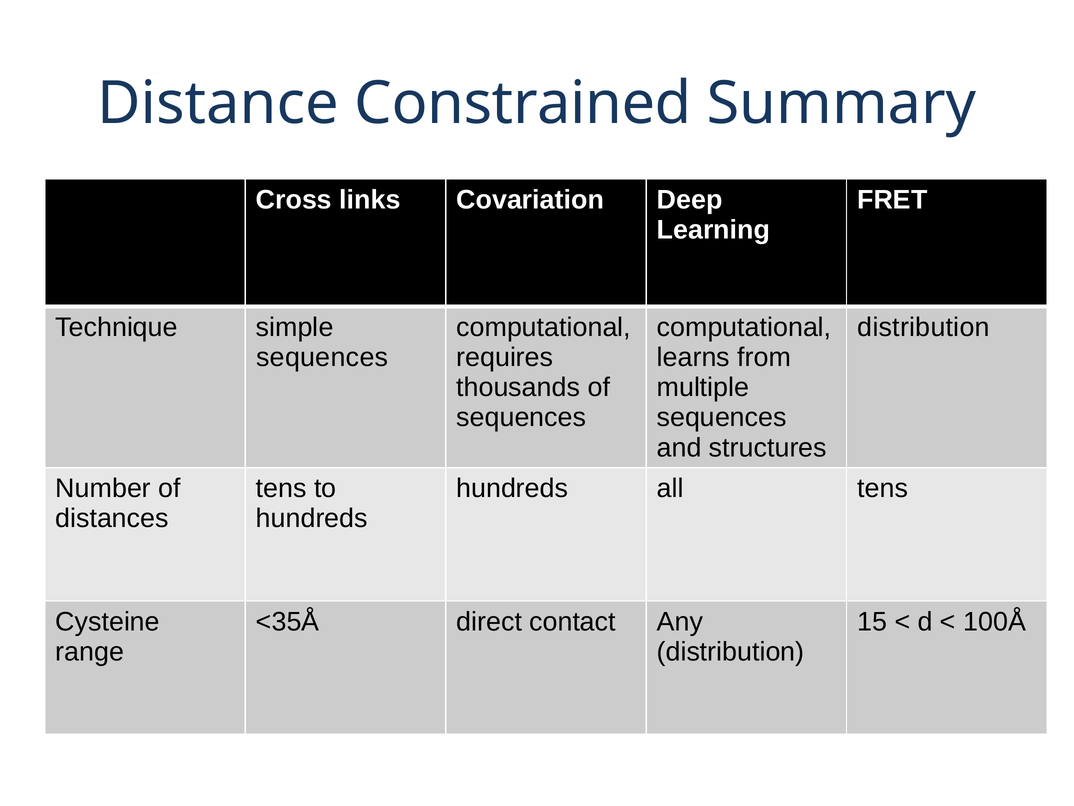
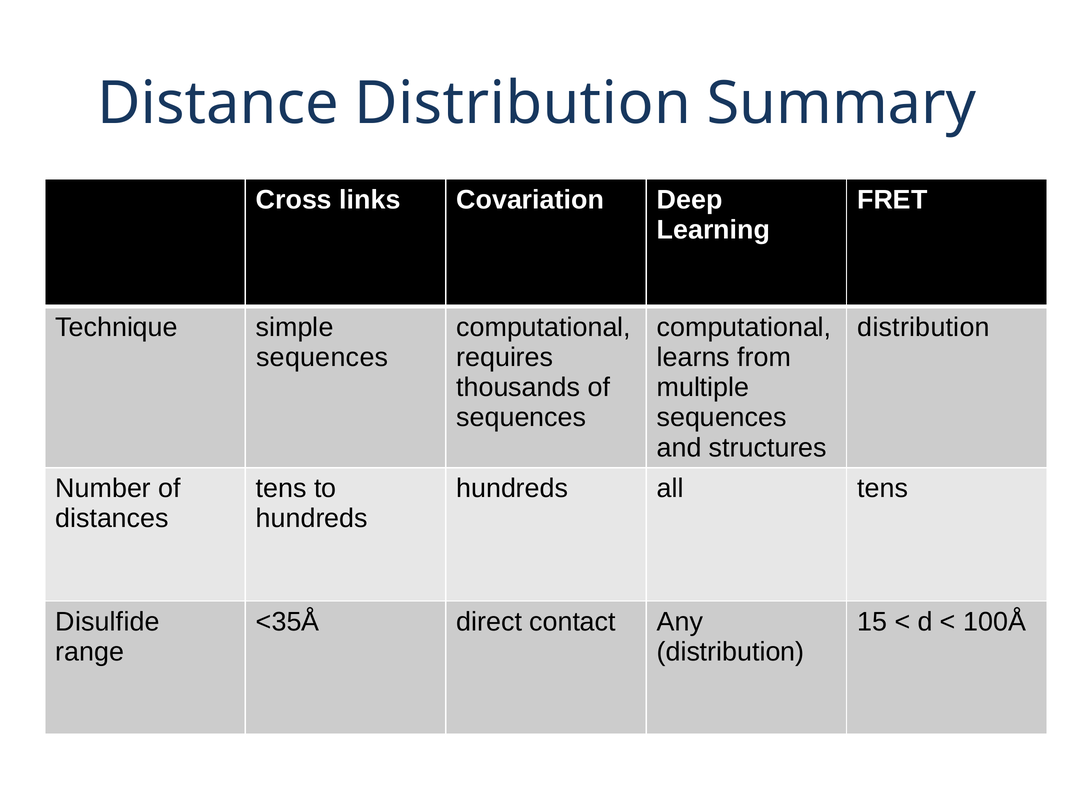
Distance Constrained: Constrained -> Distribution
Cysteine: Cysteine -> Disulfide
